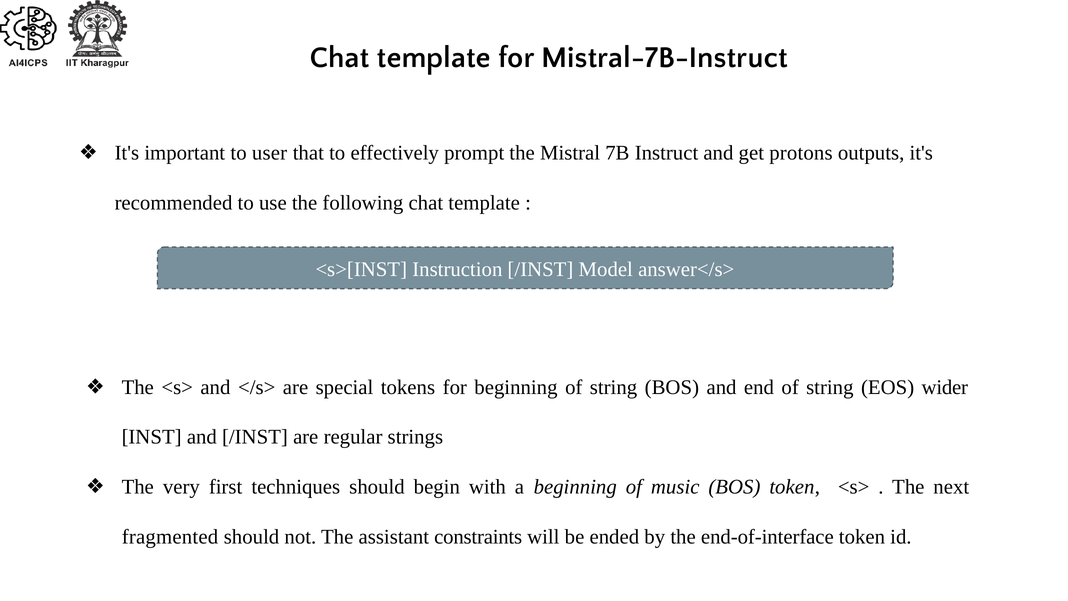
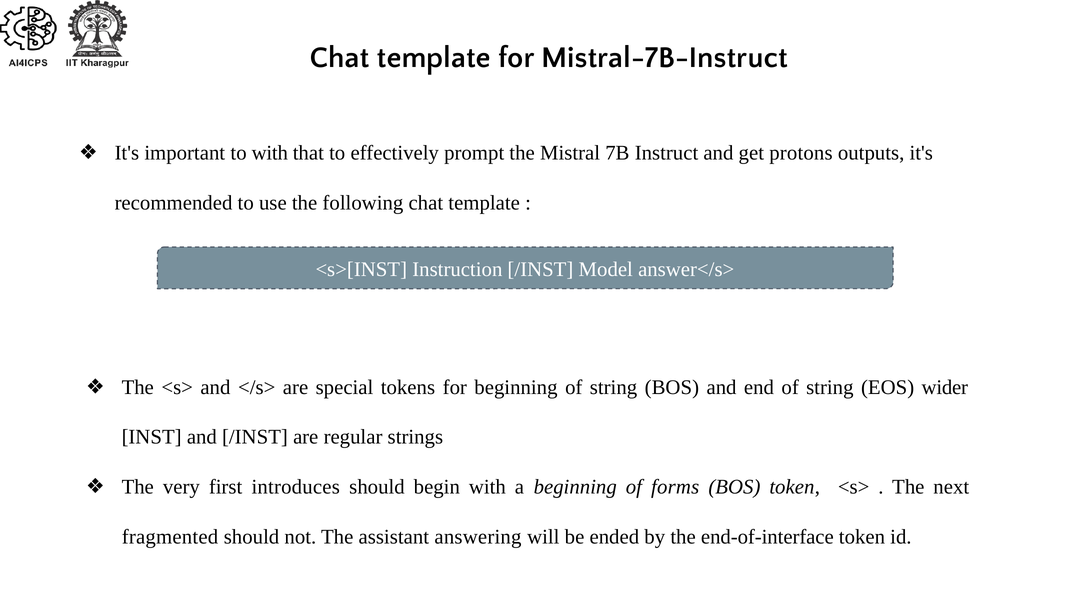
to user: user -> with
techniques: techniques -> introduces
music: music -> forms
constraints: constraints -> answering
